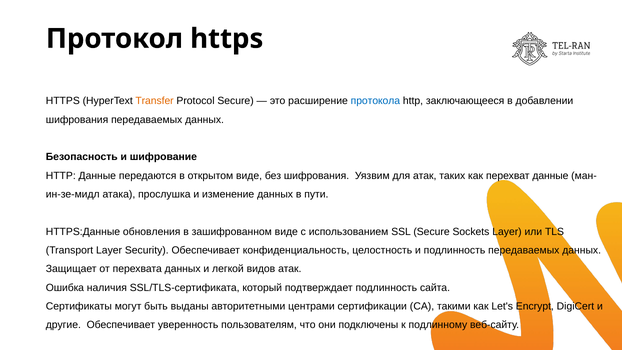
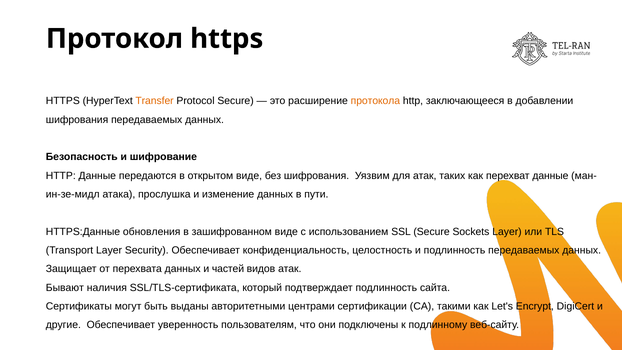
протокола colour: blue -> orange
легкой: легкой -> частей
Ошибка: Ошибка -> Бывают
